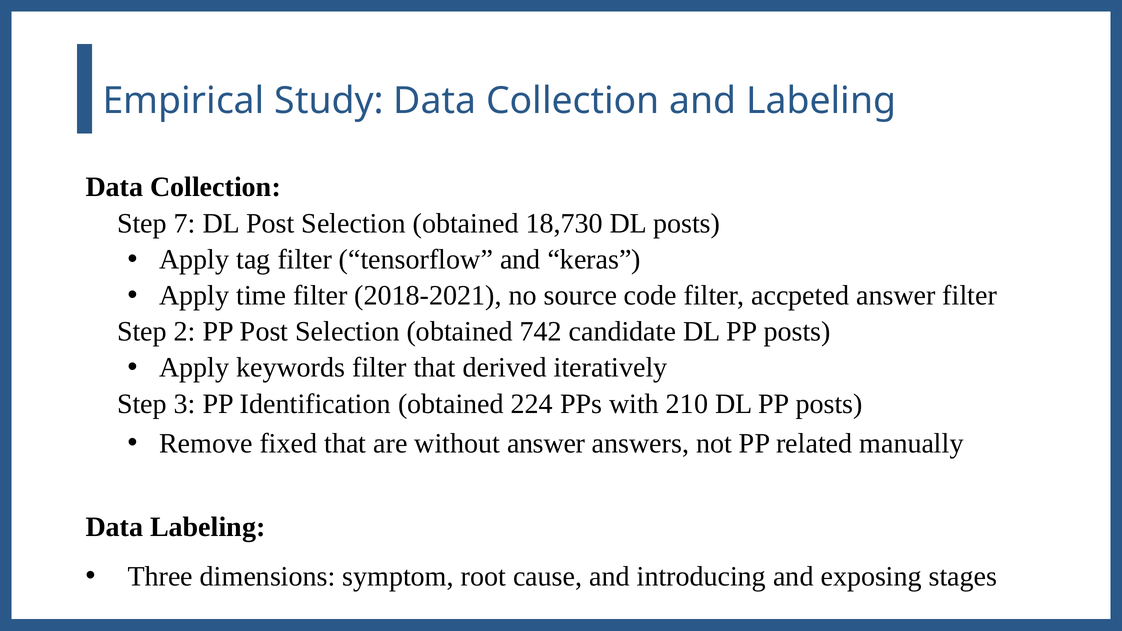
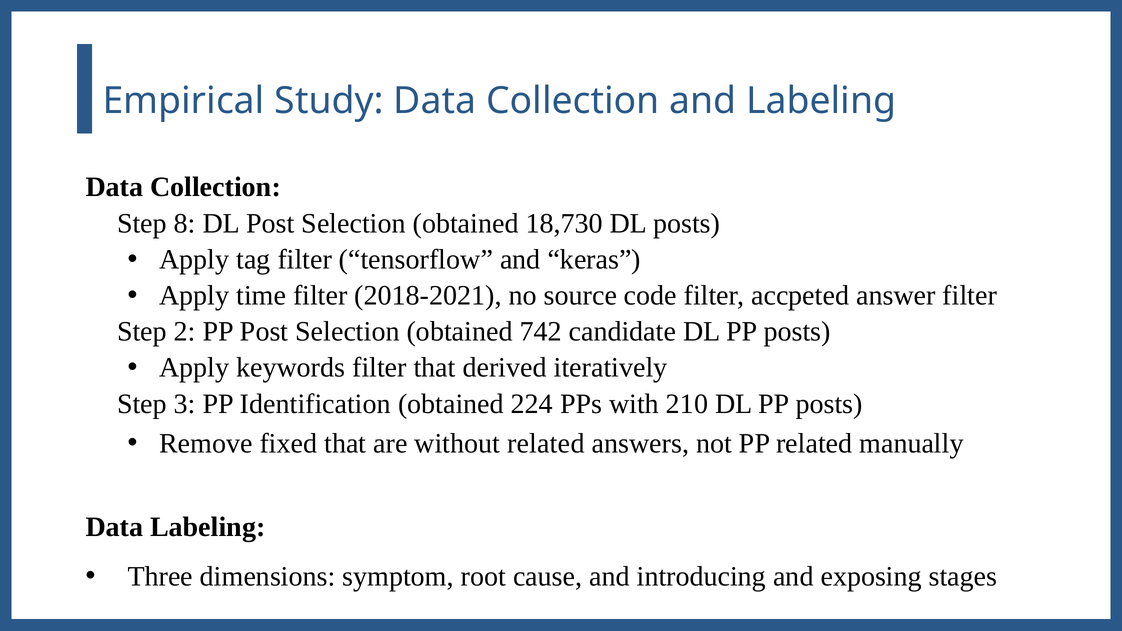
7: 7 -> 8
without answer: answer -> related
